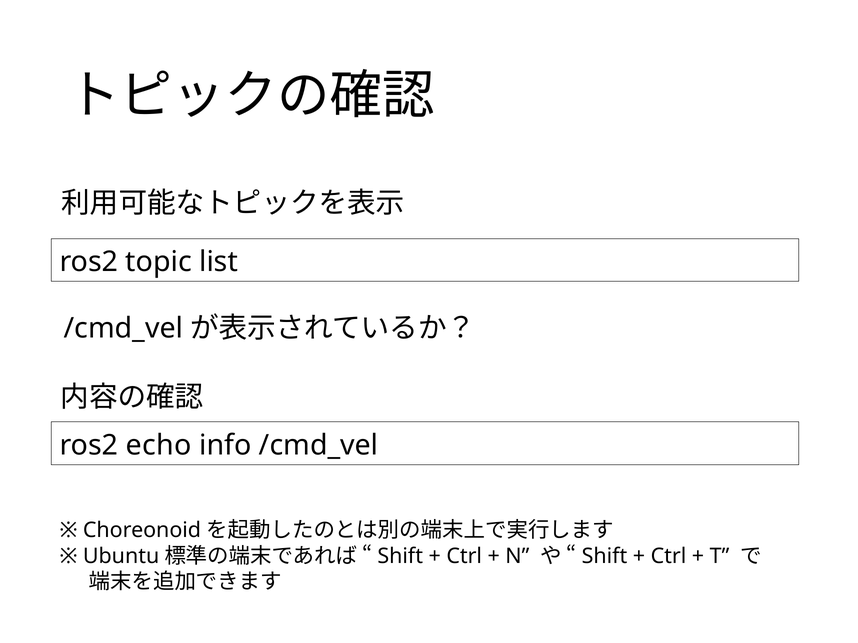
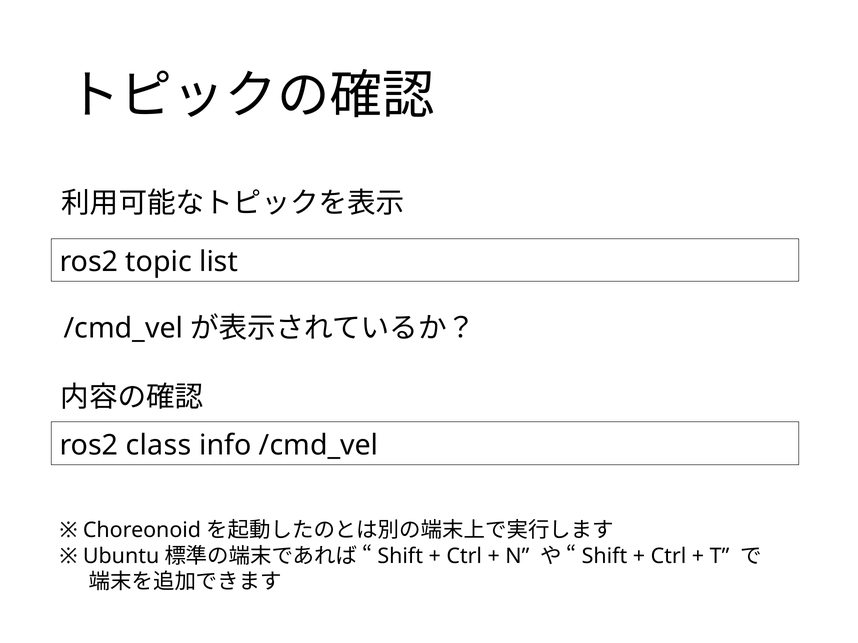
echo: echo -> class
